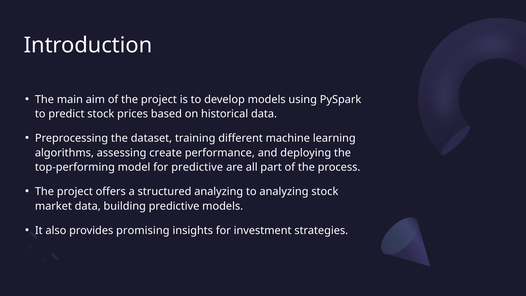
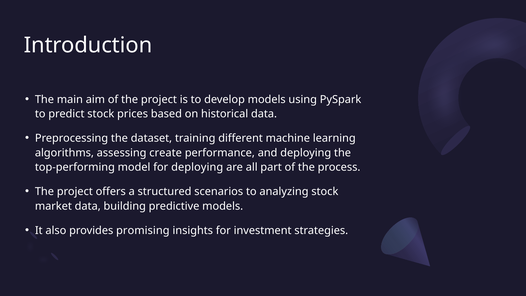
for predictive: predictive -> deploying
structured analyzing: analyzing -> scenarios
